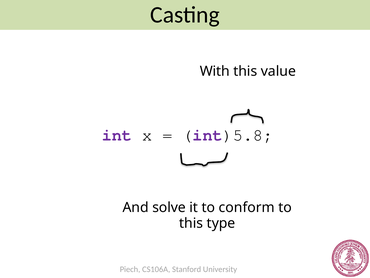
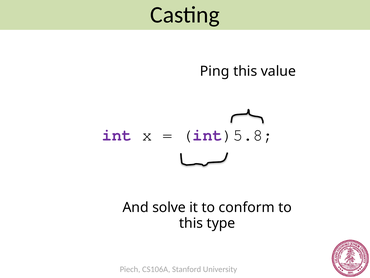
With: With -> Ping
